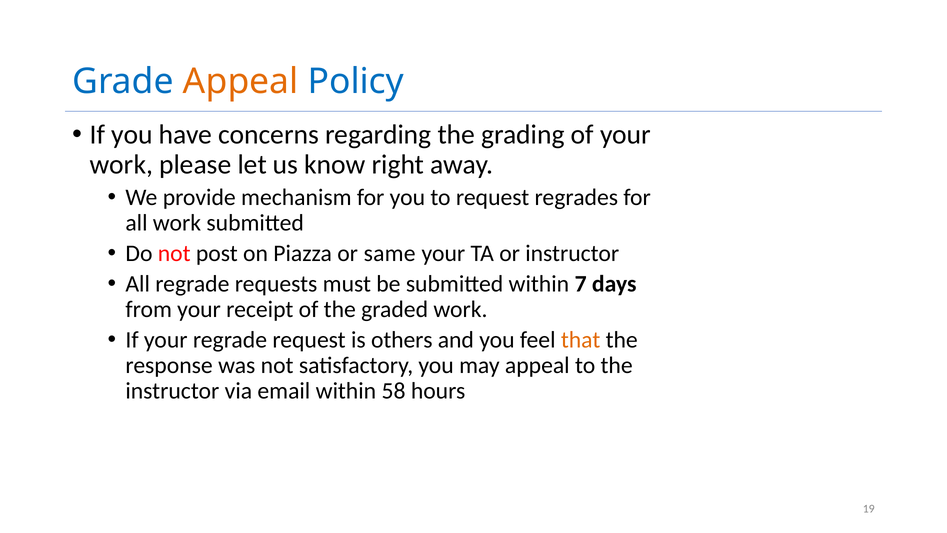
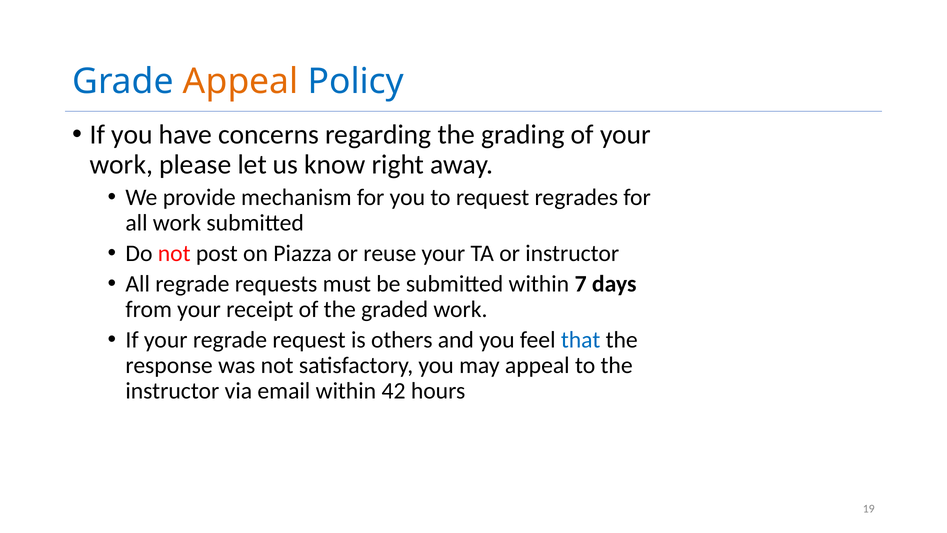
same: same -> reuse
that colour: orange -> blue
58: 58 -> 42
